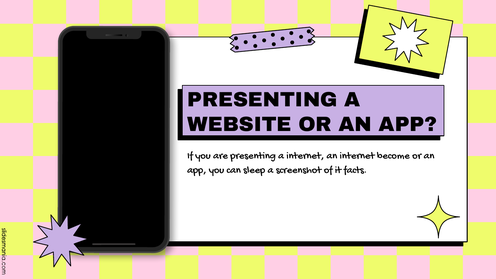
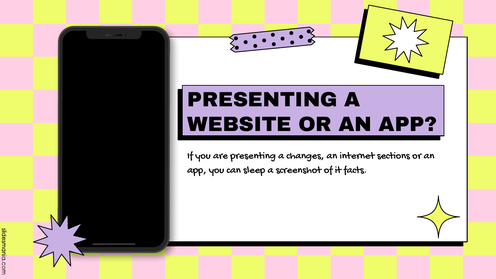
a internet: internet -> changes
become: become -> sections
